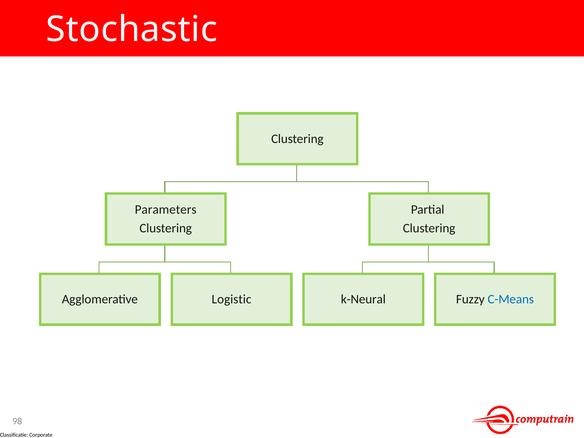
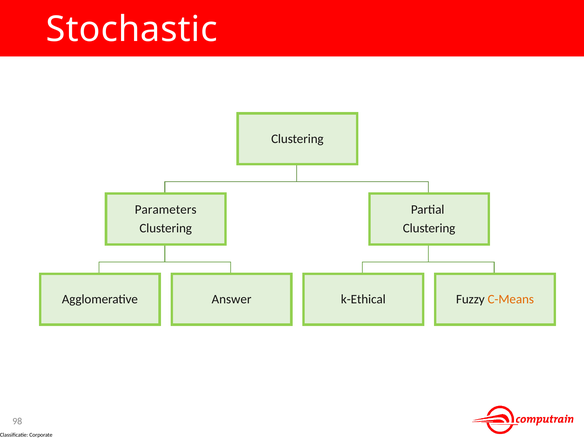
Logistic: Logistic -> Answer
k-Neural: k-Neural -> k-Ethical
C-Means colour: blue -> orange
